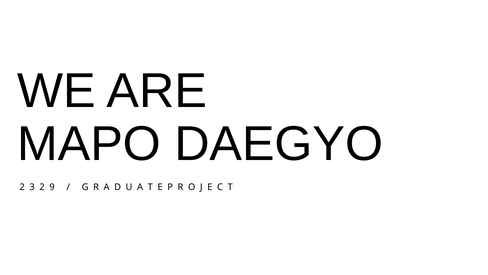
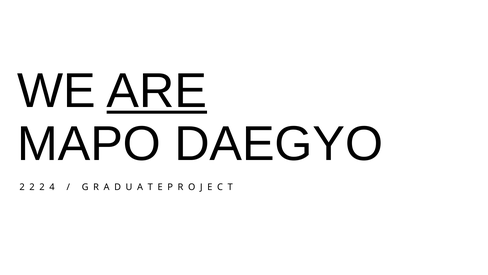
ARE underline: none -> present
3 at (32, 187): 3 -> 2
9: 9 -> 4
